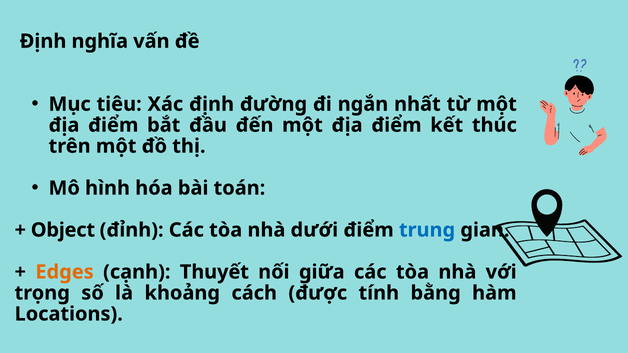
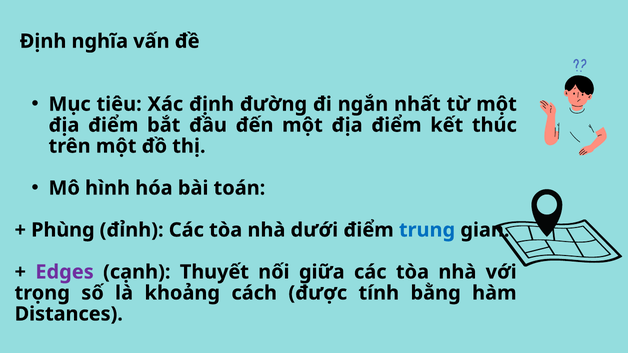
Object: Object -> Phùng
Edges colour: orange -> purple
Locations: Locations -> Distances
